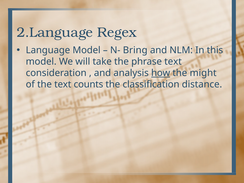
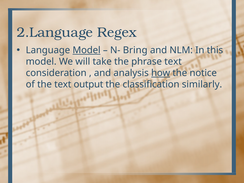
Model at (87, 50) underline: none -> present
might: might -> notice
counts: counts -> output
distance: distance -> similarly
